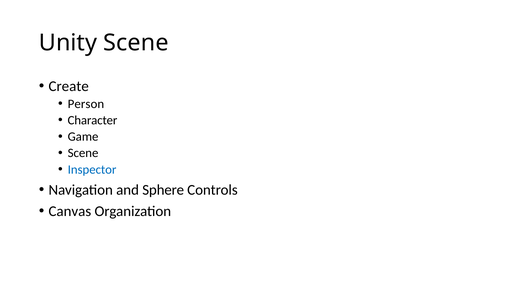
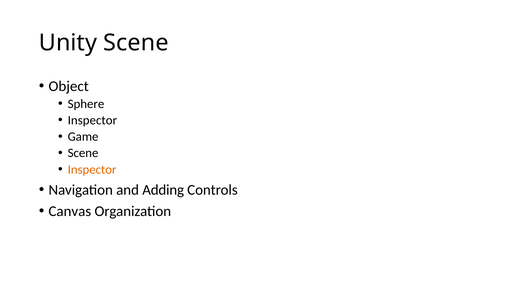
Create: Create -> Object
Person: Person -> Sphere
Character at (92, 120): Character -> Inspector
Inspector at (92, 170) colour: blue -> orange
Sphere: Sphere -> Adding
